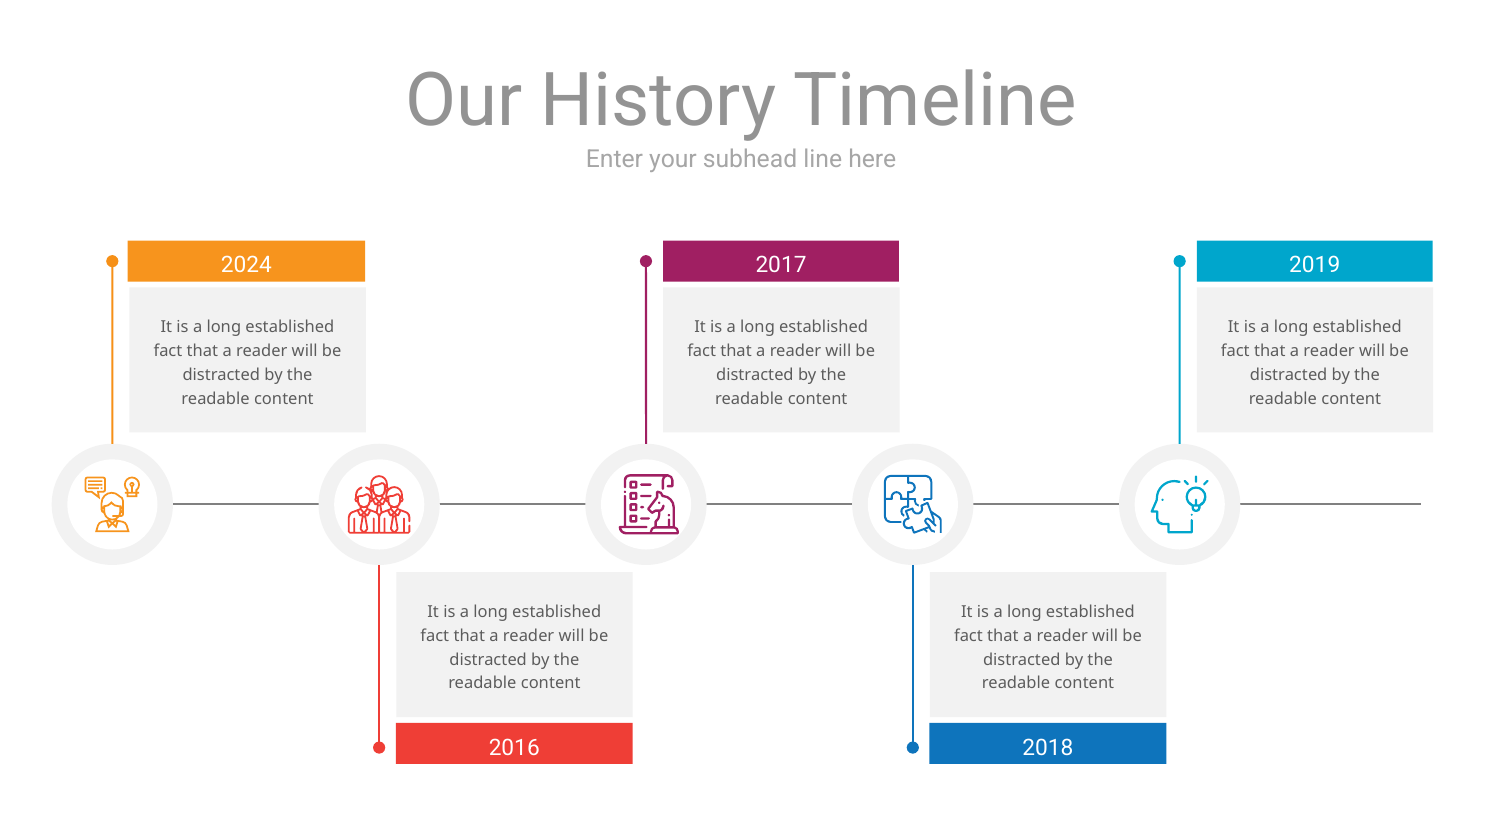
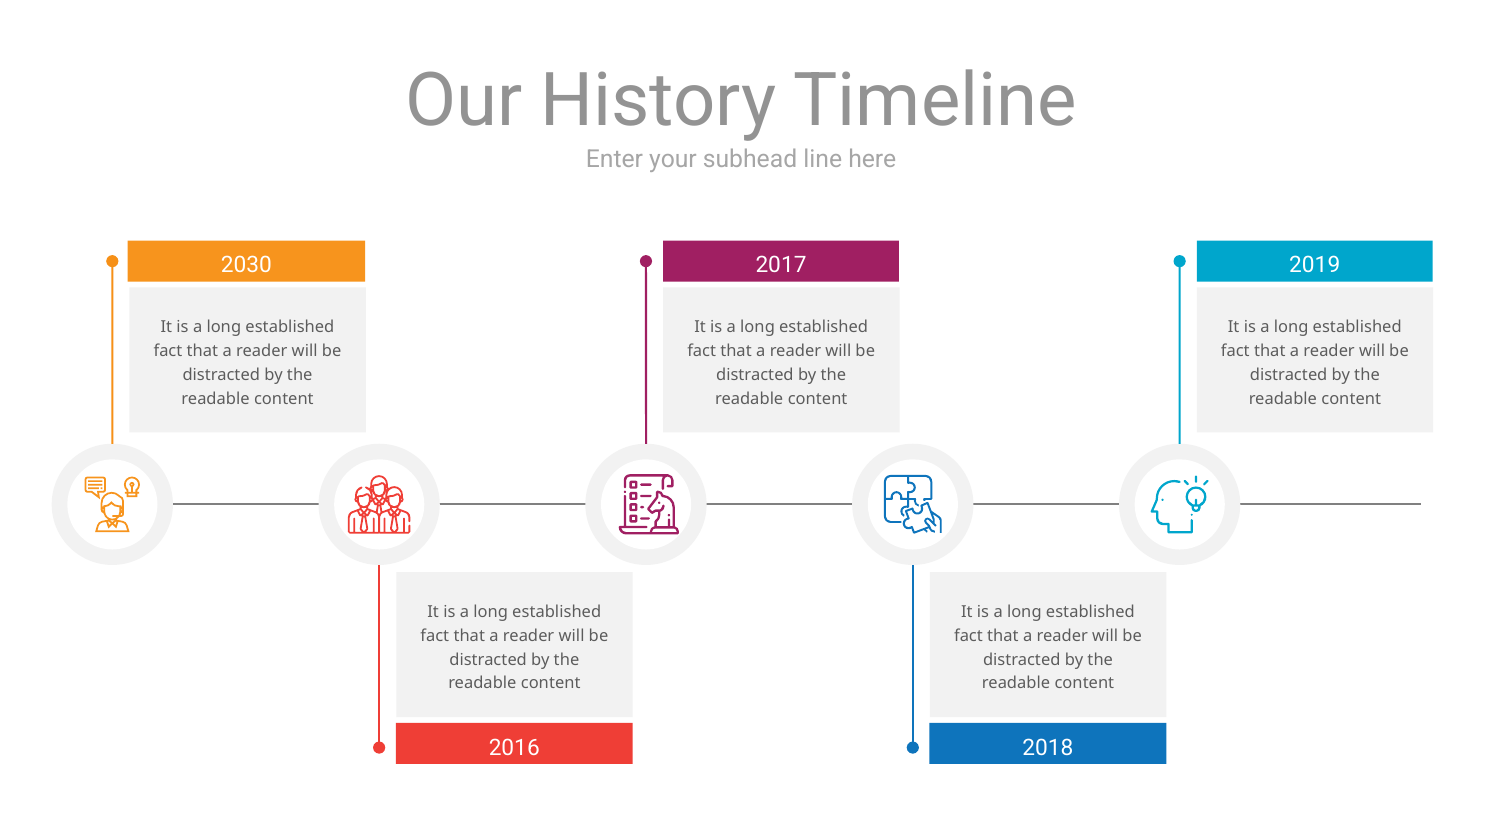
2024: 2024 -> 2030
